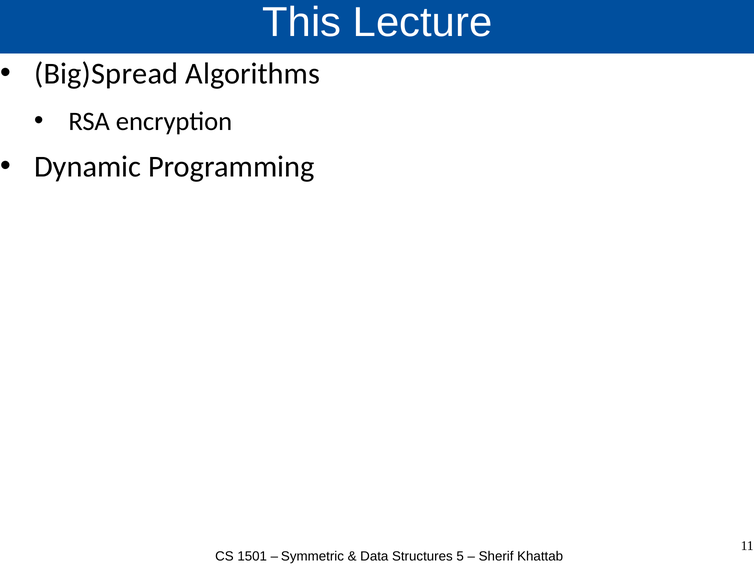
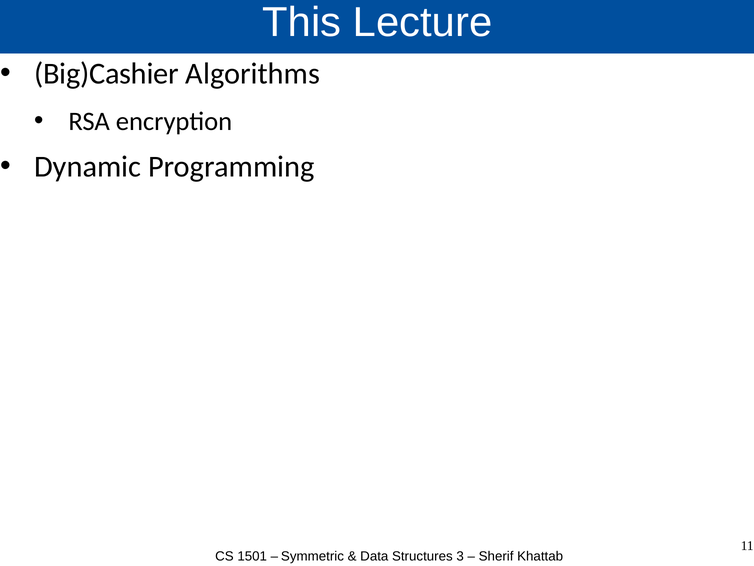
Big)Spread: Big)Spread -> Big)Cashier
5: 5 -> 3
